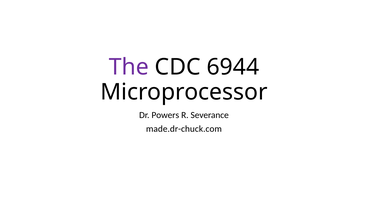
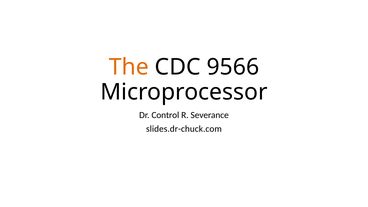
The colour: purple -> orange
6944: 6944 -> 9566
Powers: Powers -> Control
made.dr-chuck.com: made.dr-chuck.com -> slides.dr-chuck.com
